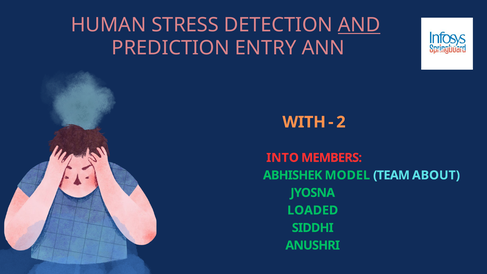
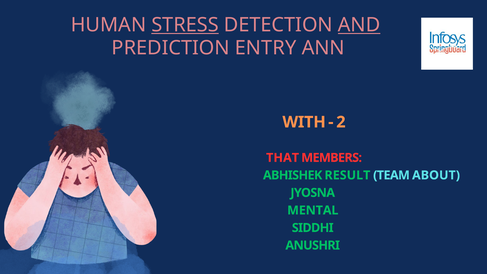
STRESS underline: none -> present
INTO: INTO -> THAT
MODEL: MODEL -> RESULT
LOADED: LOADED -> MENTAL
